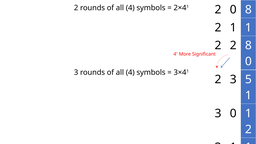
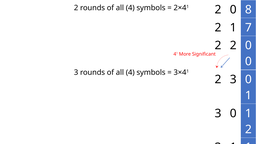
2 1 1: 1 -> 7
2 2 8: 8 -> 0
2 3 5: 5 -> 0
